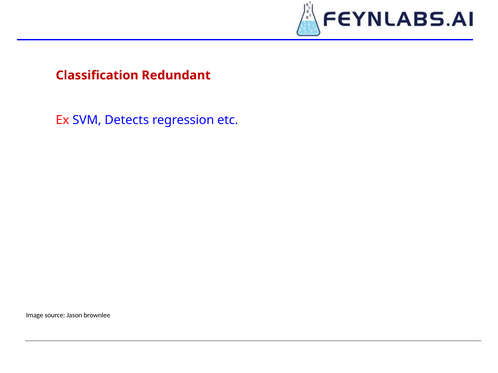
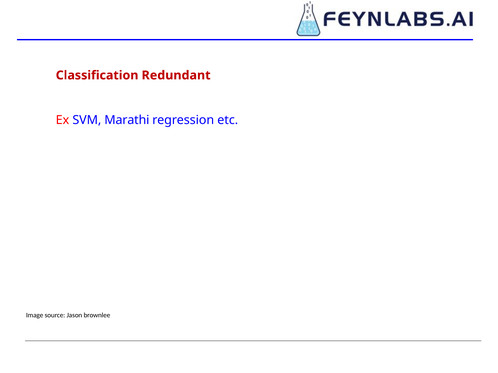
Detects: Detects -> Marathi
